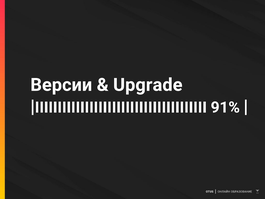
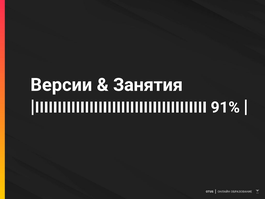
Upgrade: Upgrade -> Занятия
